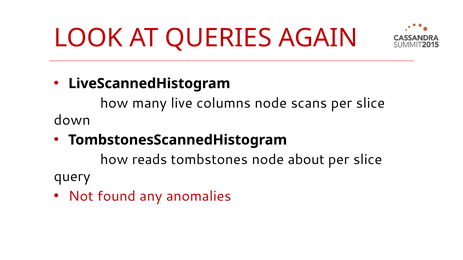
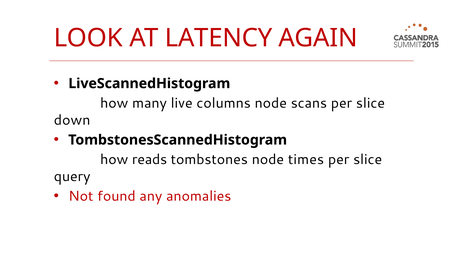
QUERIES: QUERIES -> LATENCY
about: about -> times
